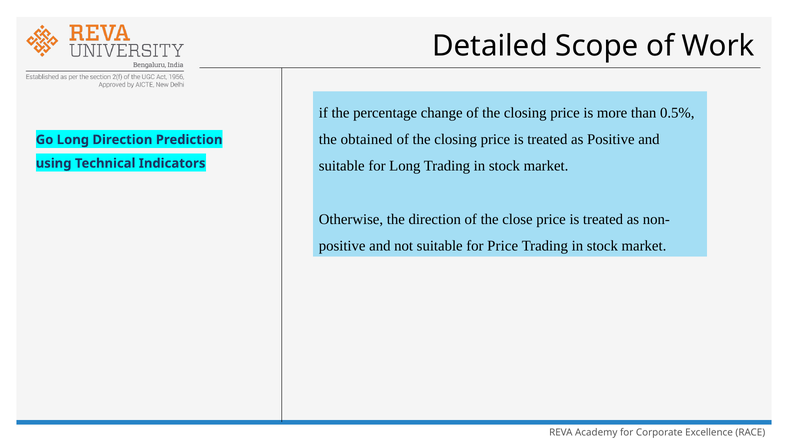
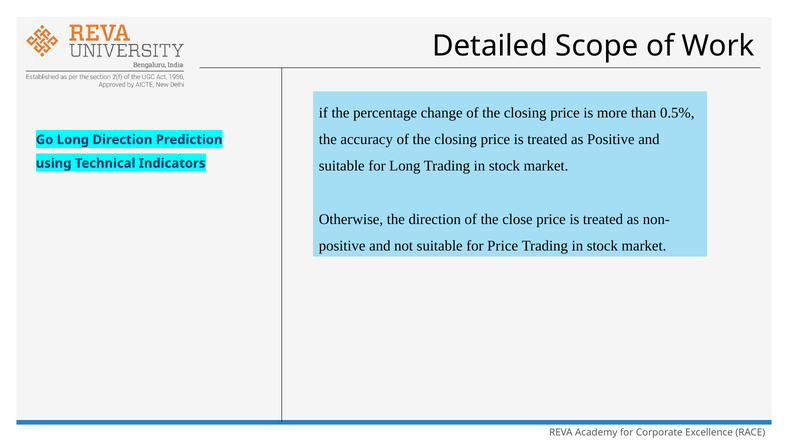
obtained: obtained -> accuracy
